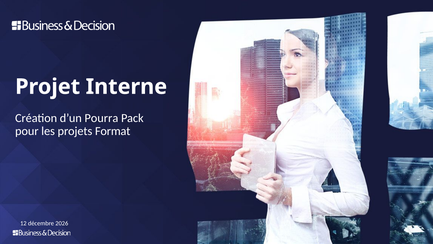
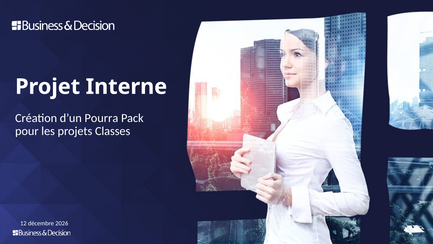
Format: Format -> Classes
